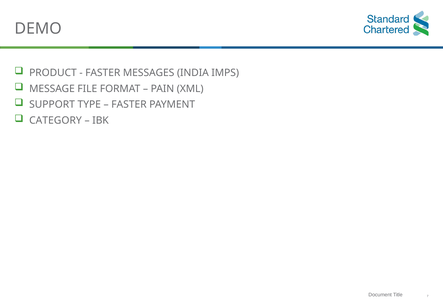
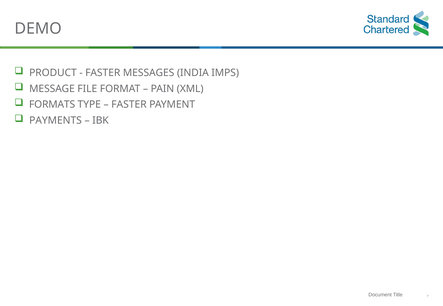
SUPPORT: SUPPORT -> FORMATS
CATEGORY: CATEGORY -> PAYMENTS
